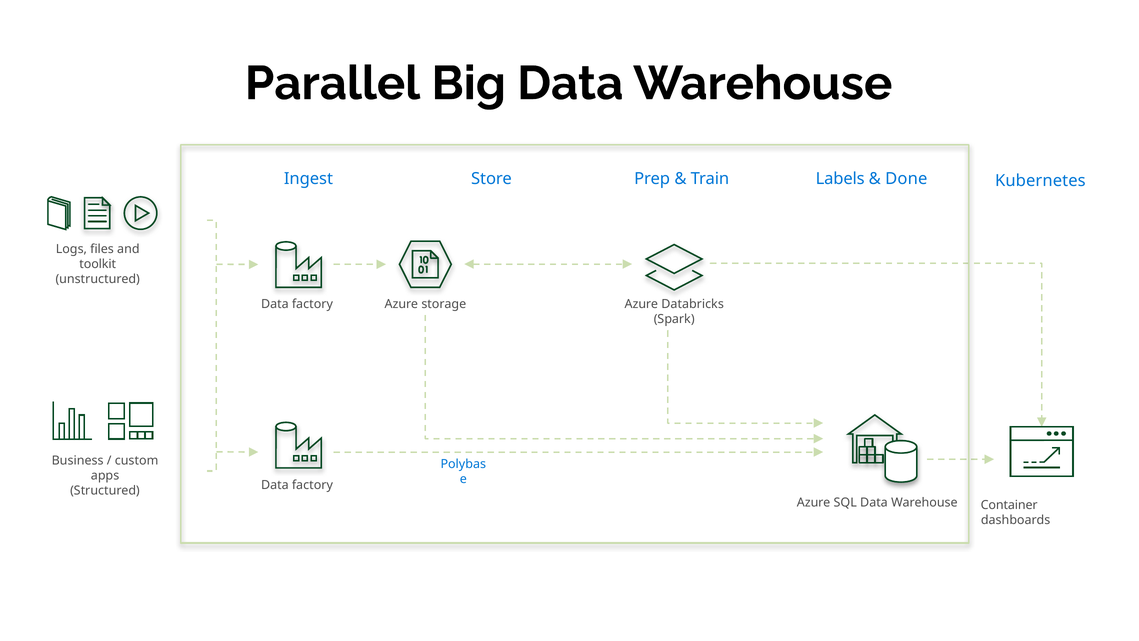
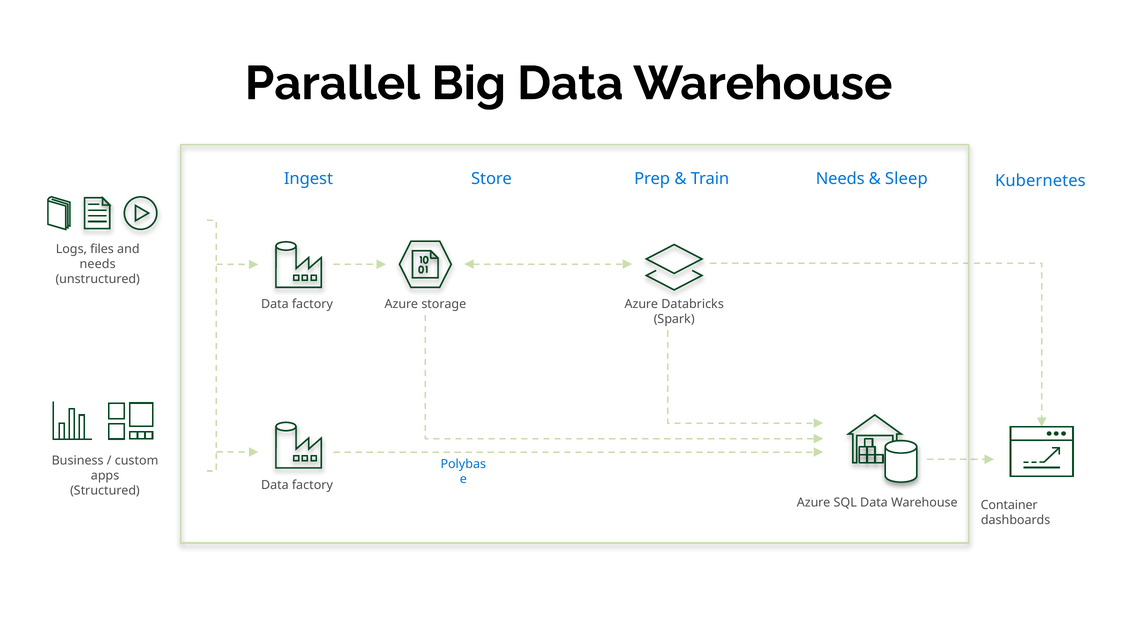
Labels at (840, 179): Labels -> Needs
Done: Done -> Sleep
toolkit at (98, 264): toolkit -> needs
